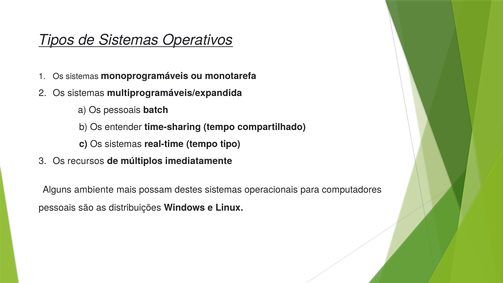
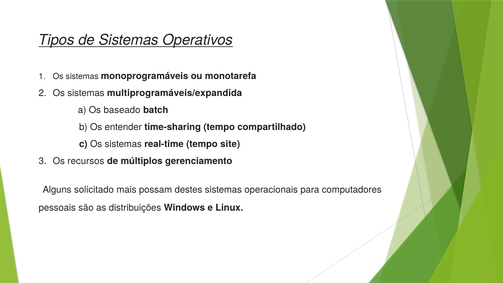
Os pessoais: pessoais -> baseado
tipo: tipo -> site
imediatamente: imediatamente -> gerenciamento
ambiente: ambiente -> solicitado
